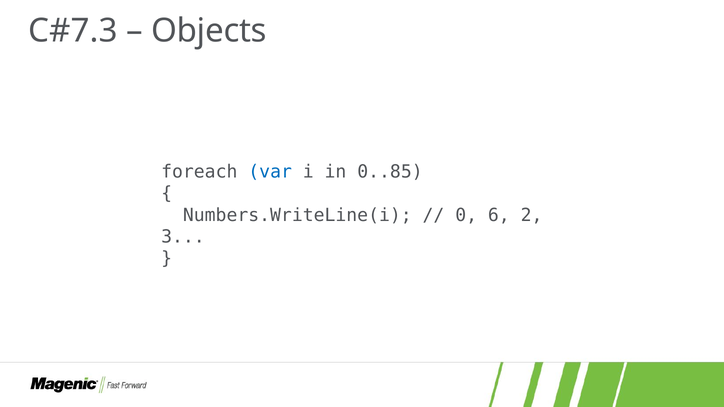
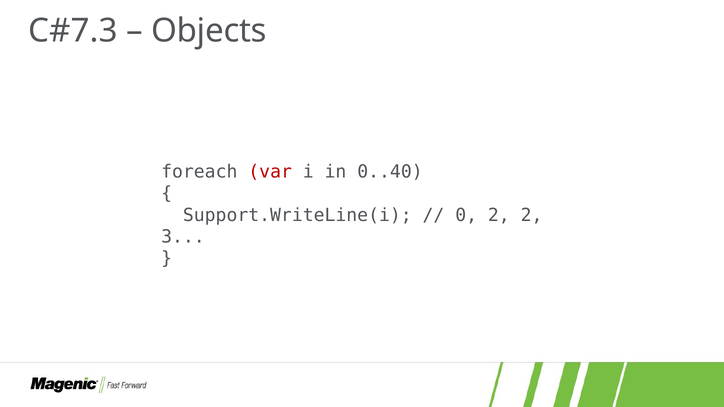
var colour: blue -> red
0..85: 0..85 -> 0..40
Numbers.WriteLine(i: Numbers.WriteLine(i -> Support.WriteLine(i
0 6: 6 -> 2
